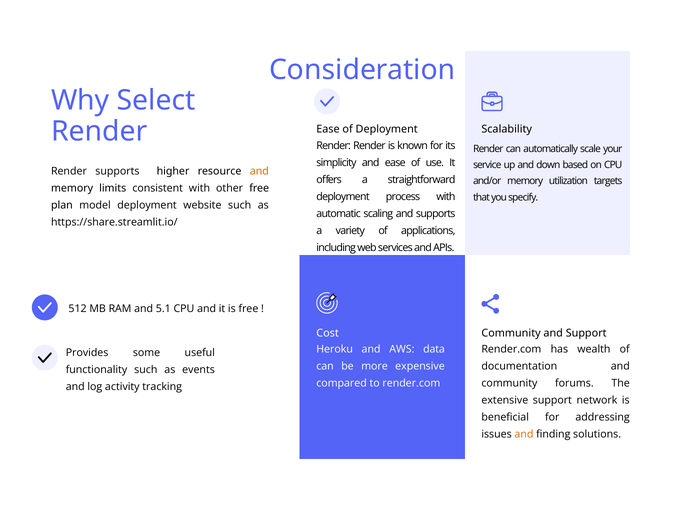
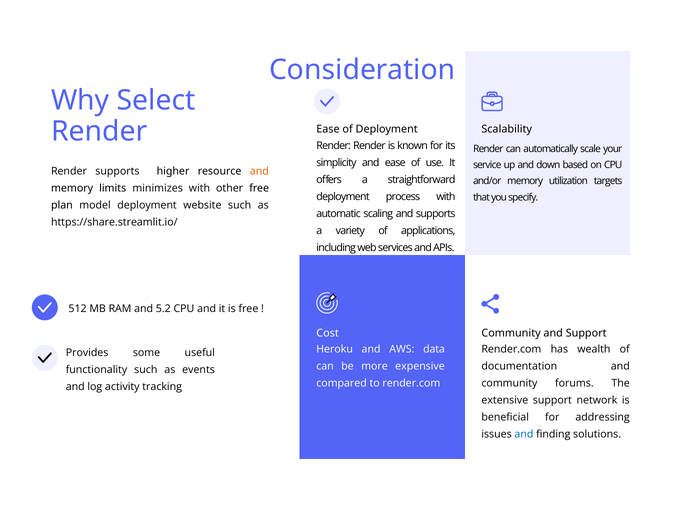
consistent: consistent -> minimizes
5.1: 5.1 -> 5.2
and at (524, 435) colour: orange -> blue
